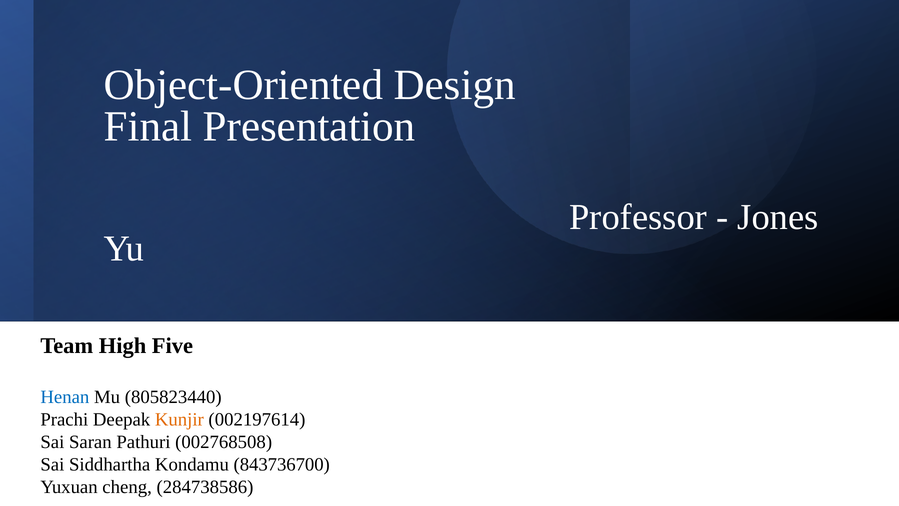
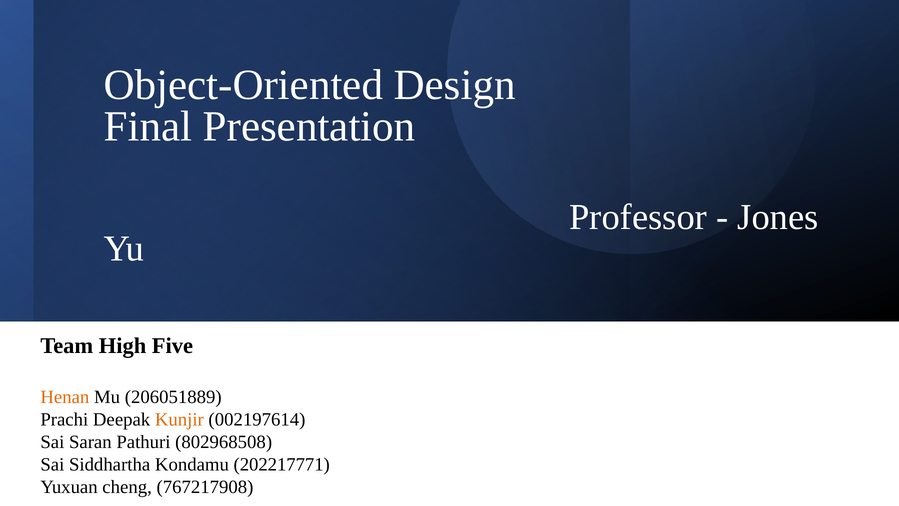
Henan colour: blue -> orange
805823440: 805823440 -> 206051889
002768508: 002768508 -> 802968508
843736700: 843736700 -> 202217771
284738586: 284738586 -> 767217908
